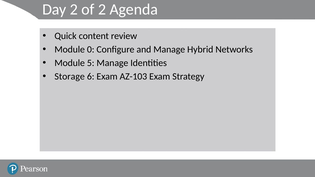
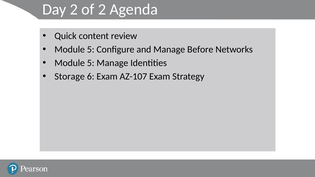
0 at (91, 50): 0 -> 5
Hybrid: Hybrid -> Before
AZ-103: AZ-103 -> AZ-107
